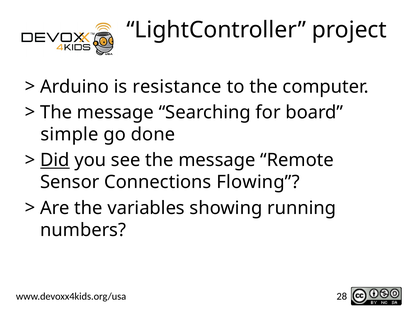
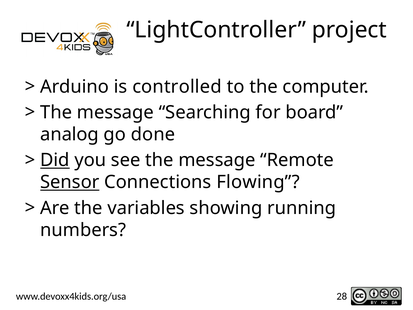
resistance: resistance -> controlled
simple: simple -> analog
Sensor underline: none -> present
